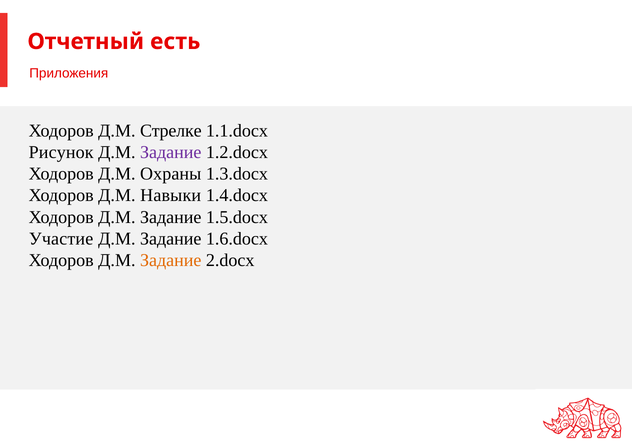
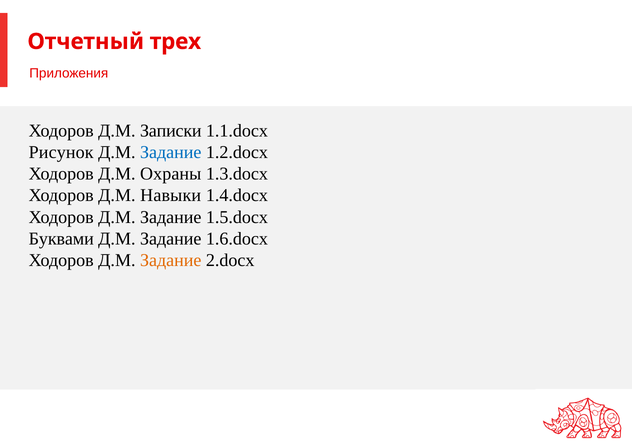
есть: есть -> трех
Стрелке: Стрелке -> Записки
Задание at (171, 152) colour: purple -> blue
Участие: Участие -> Буквами
